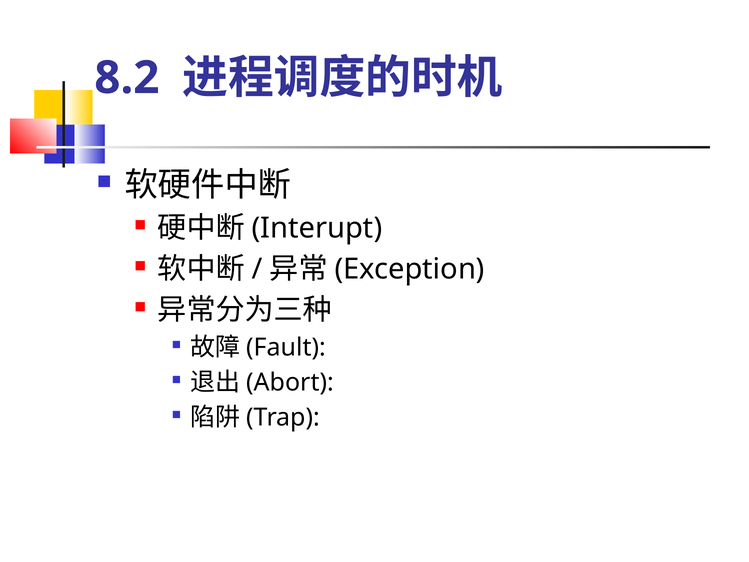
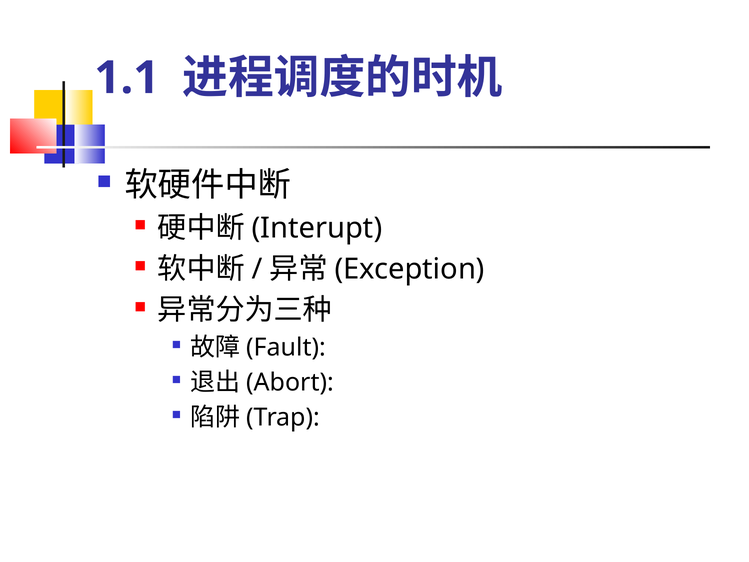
8.2: 8.2 -> 1.1
